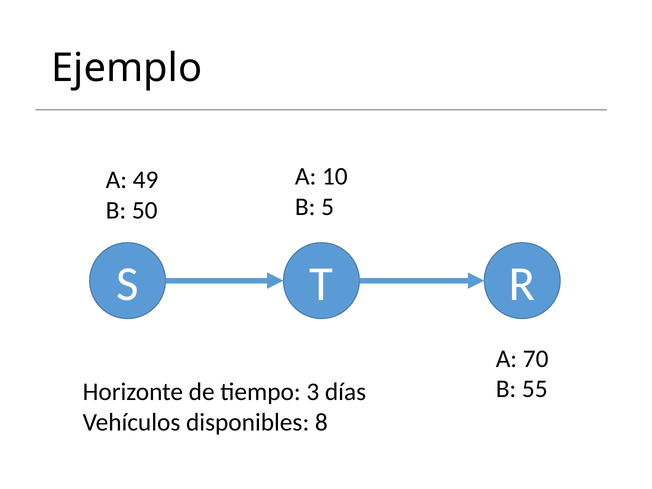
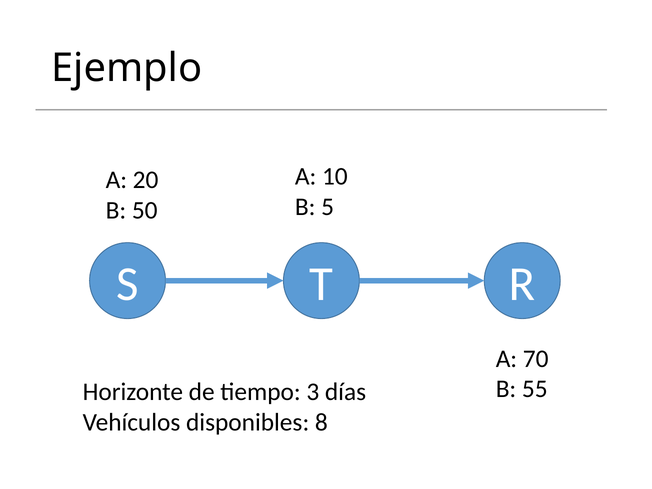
49: 49 -> 20
